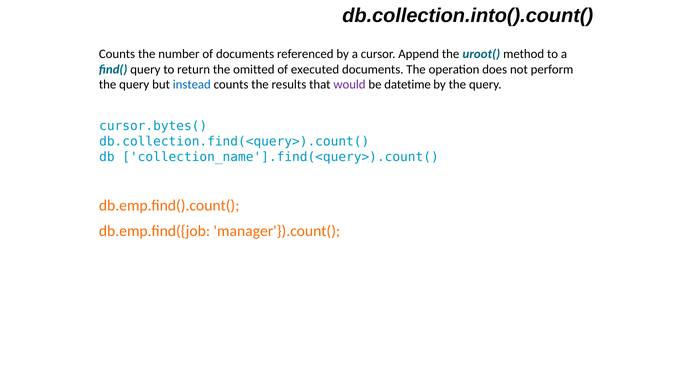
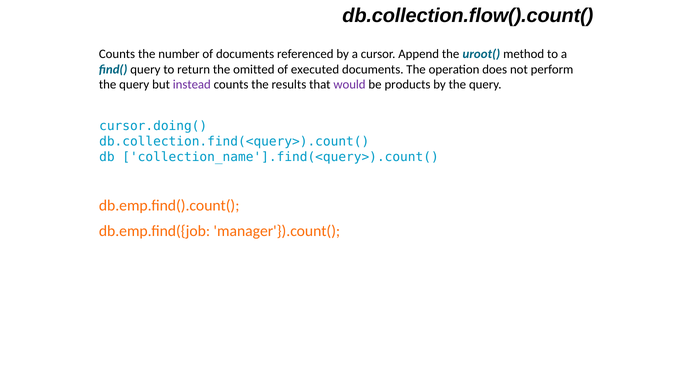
db.collection.into().count(: db.collection.into().count( -> db.collection.flow().count(
instead colour: blue -> purple
datetime: datetime -> products
cursor.bytes(: cursor.bytes( -> cursor.doing(
